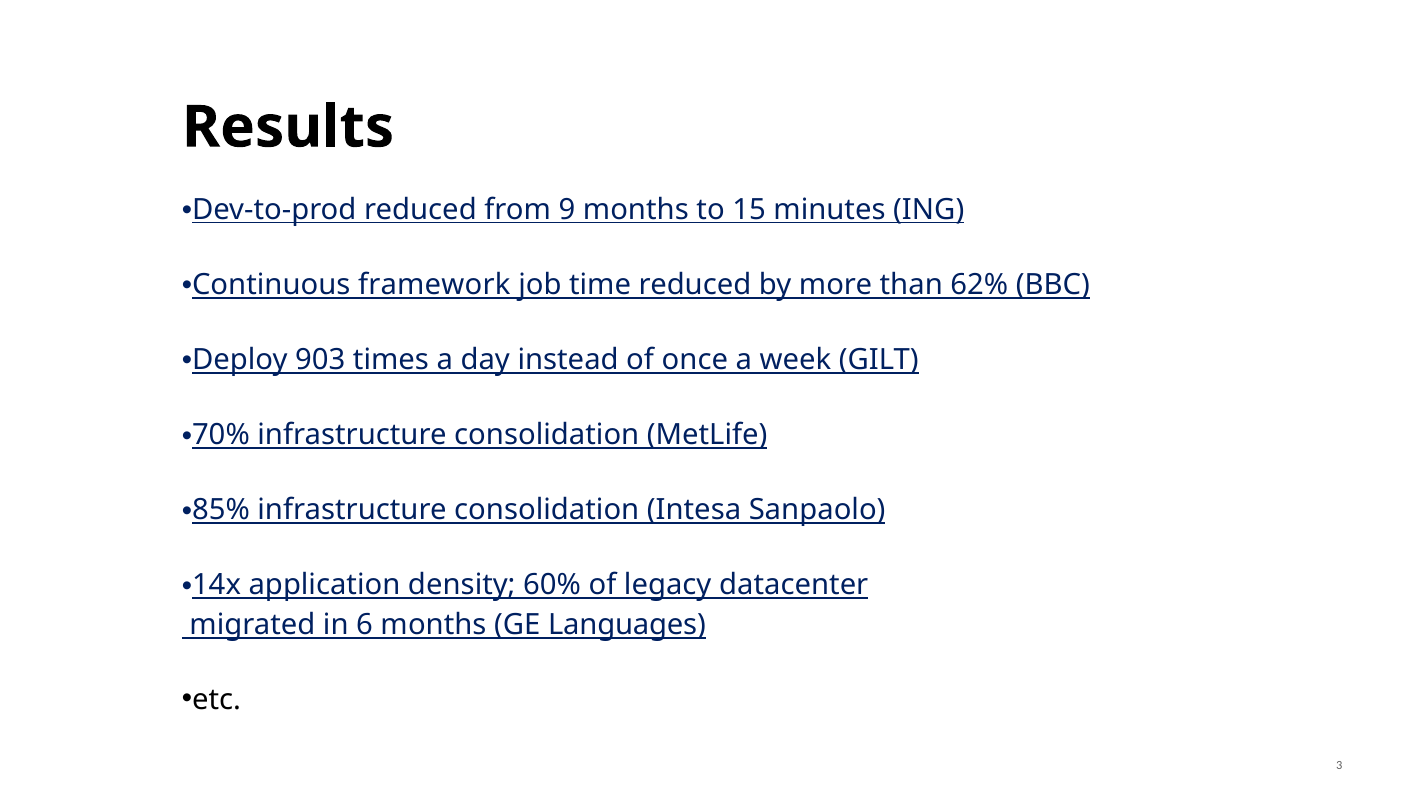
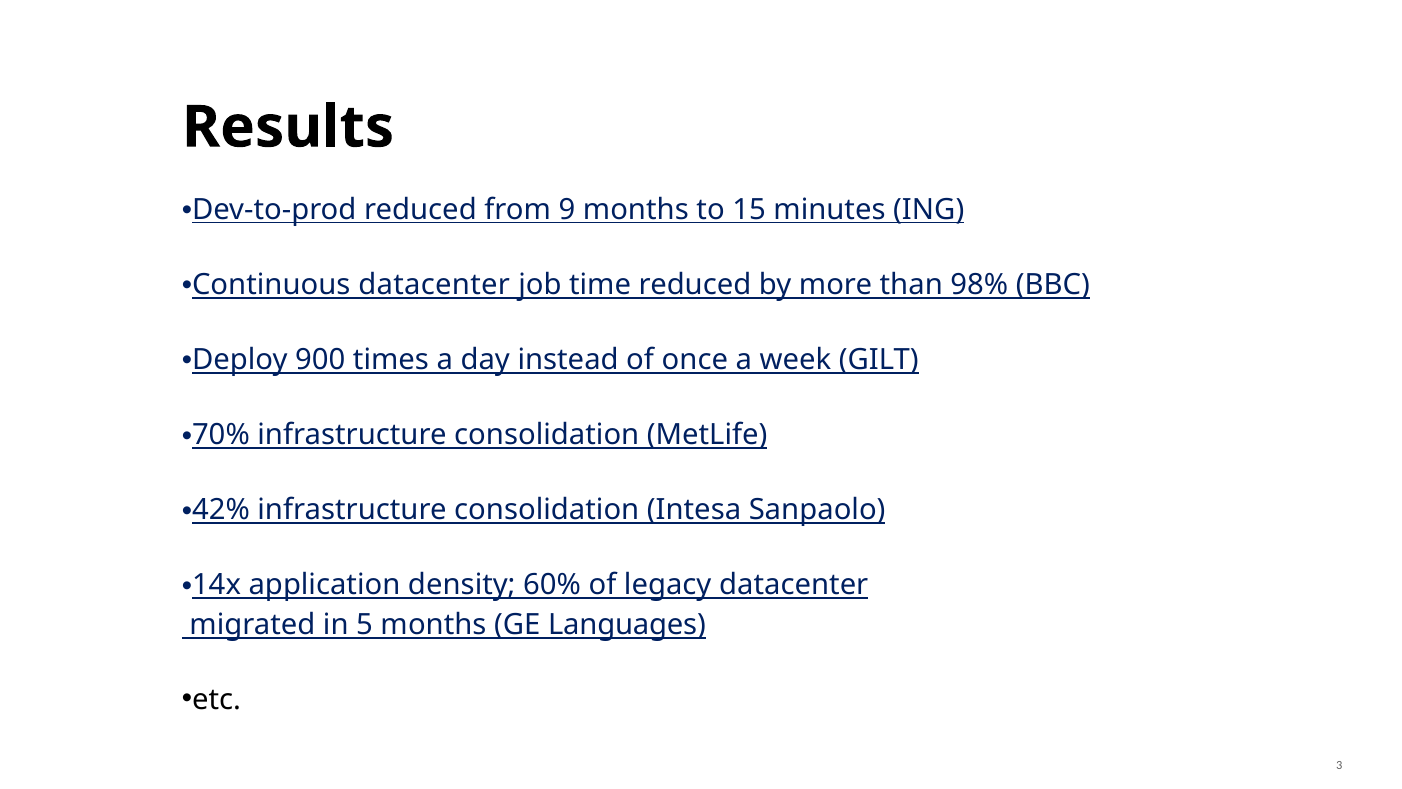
Continuous framework: framework -> datacenter
62%: 62% -> 98%
903: 903 -> 900
85%: 85% -> 42%
6: 6 -> 5
